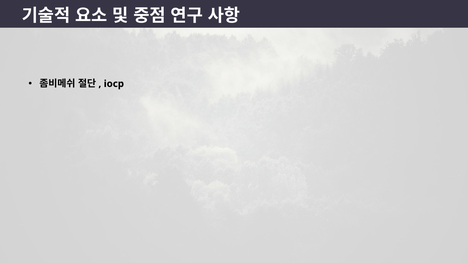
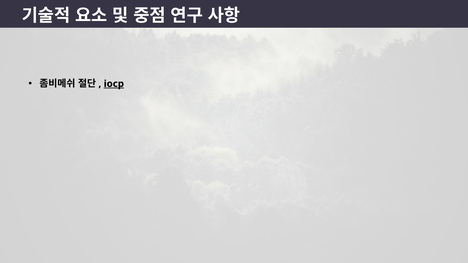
iocp underline: none -> present
